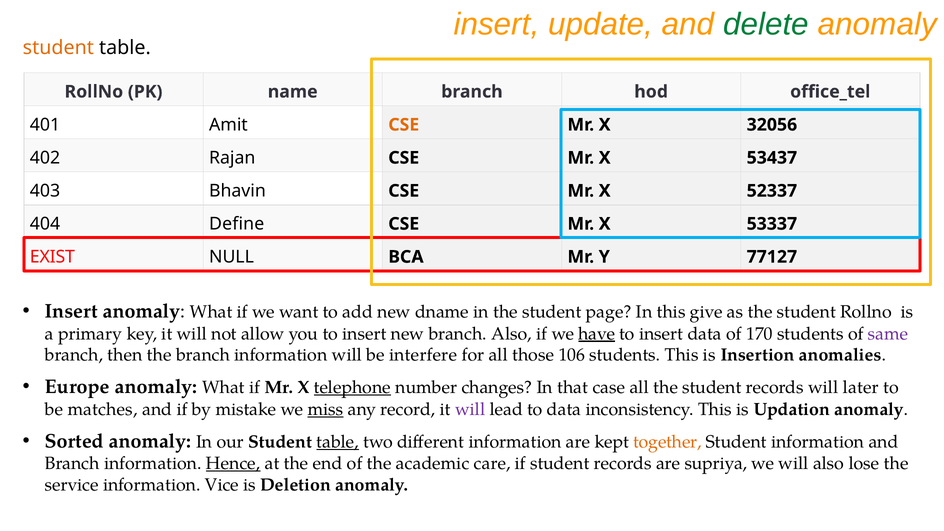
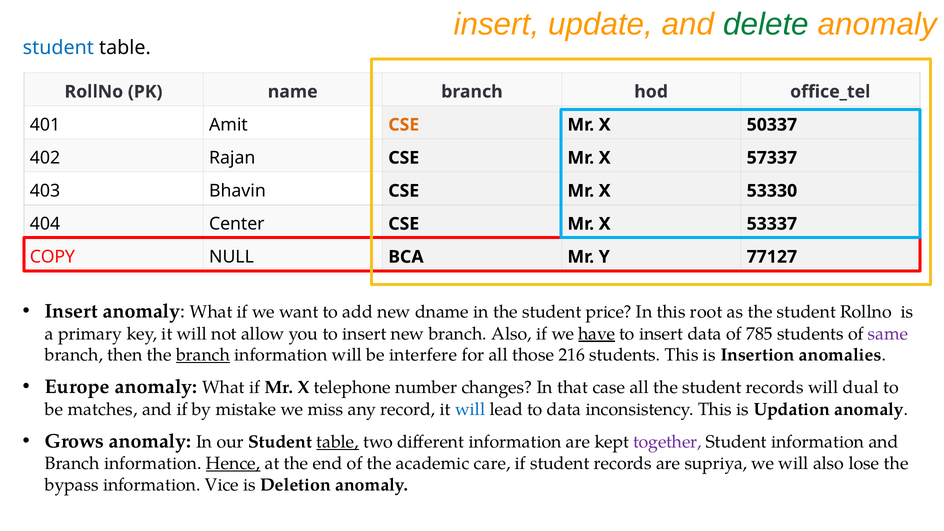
student at (58, 48) colour: orange -> blue
32056: 32056 -> 50337
53437: 53437 -> 57337
52337: 52337 -> 53330
Define: Define -> Center
EXIST: EXIST -> COPY
page: page -> price
give: give -> root
170: 170 -> 785
branch at (203, 355) underline: none -> present
106: 106 -> 216
telephone underline: present -> none
later: later -> dual
miss underline: present -> none
will at (470, 409) colour: purple -> blue
Sorted: Sorted -> Grows
together colour: orange -> purple
service: service -> bypass
